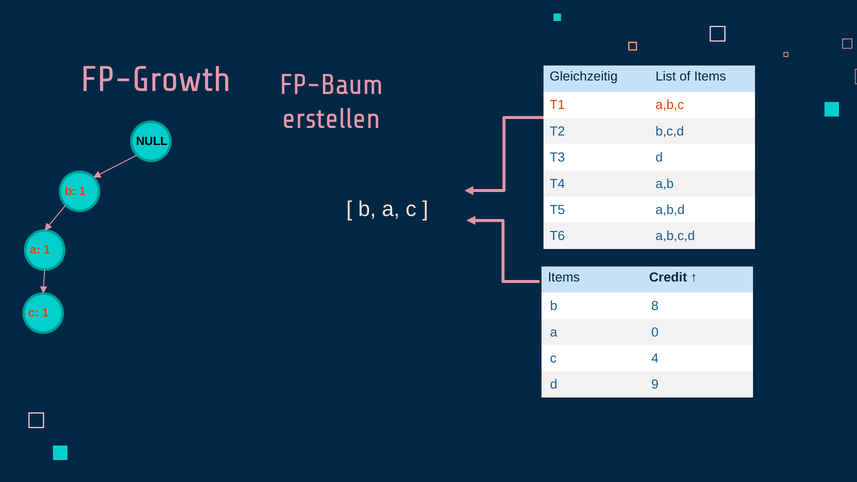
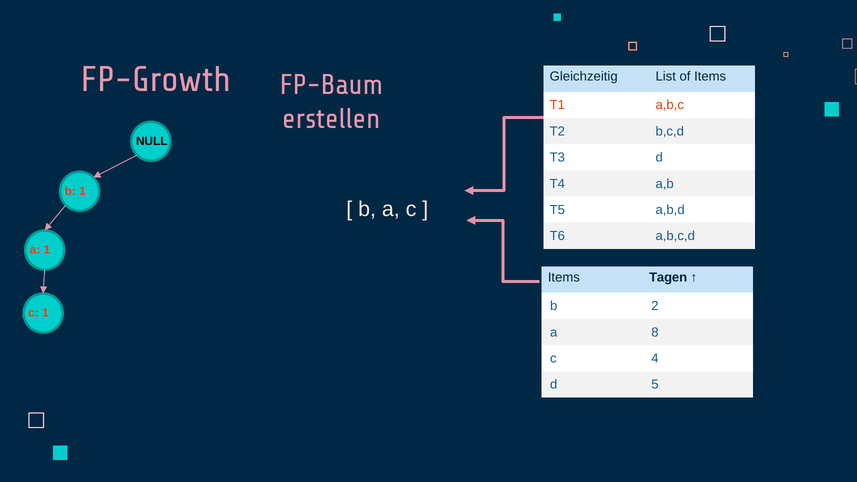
Credit: Credit -> Tagen
8: 8 -> 2
0: 0 -> 8
9: 9 -> 5
